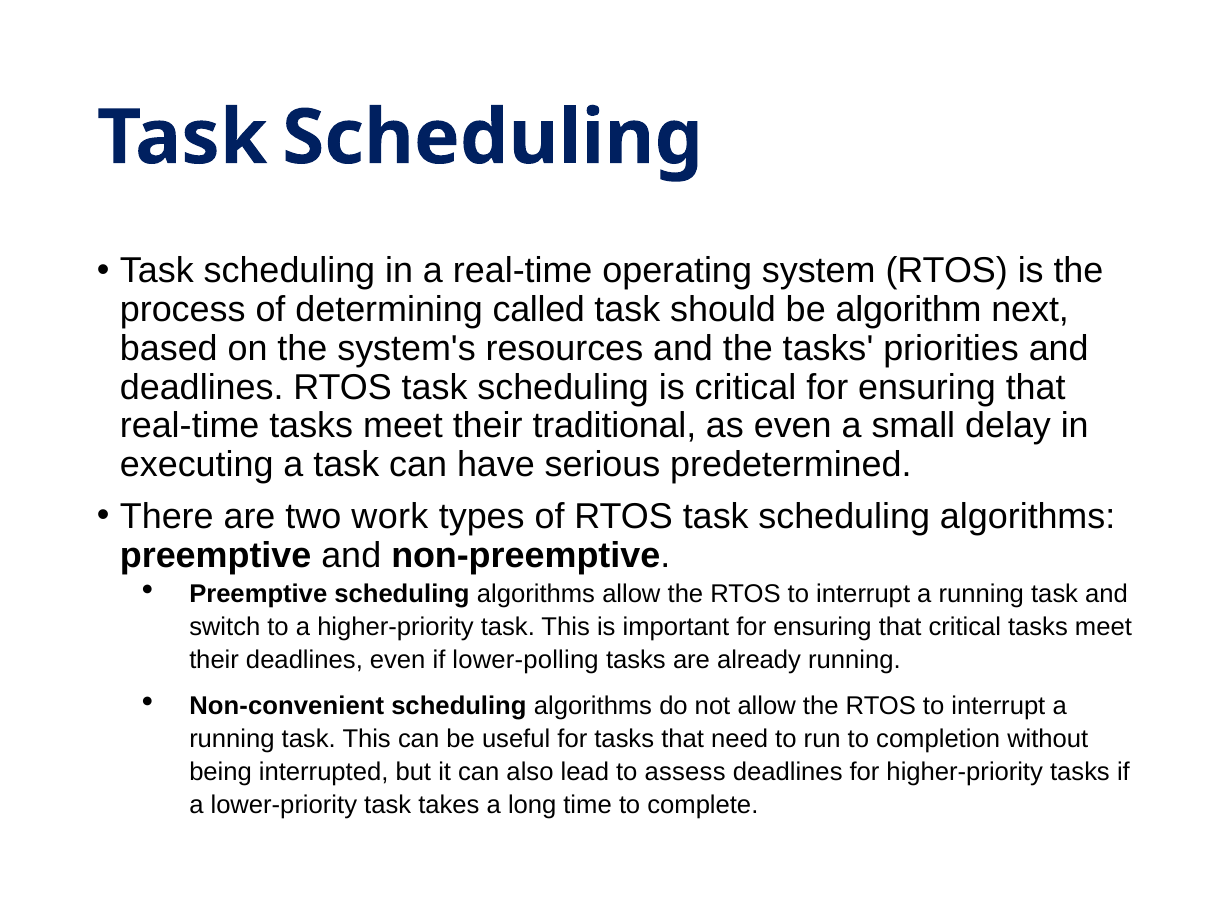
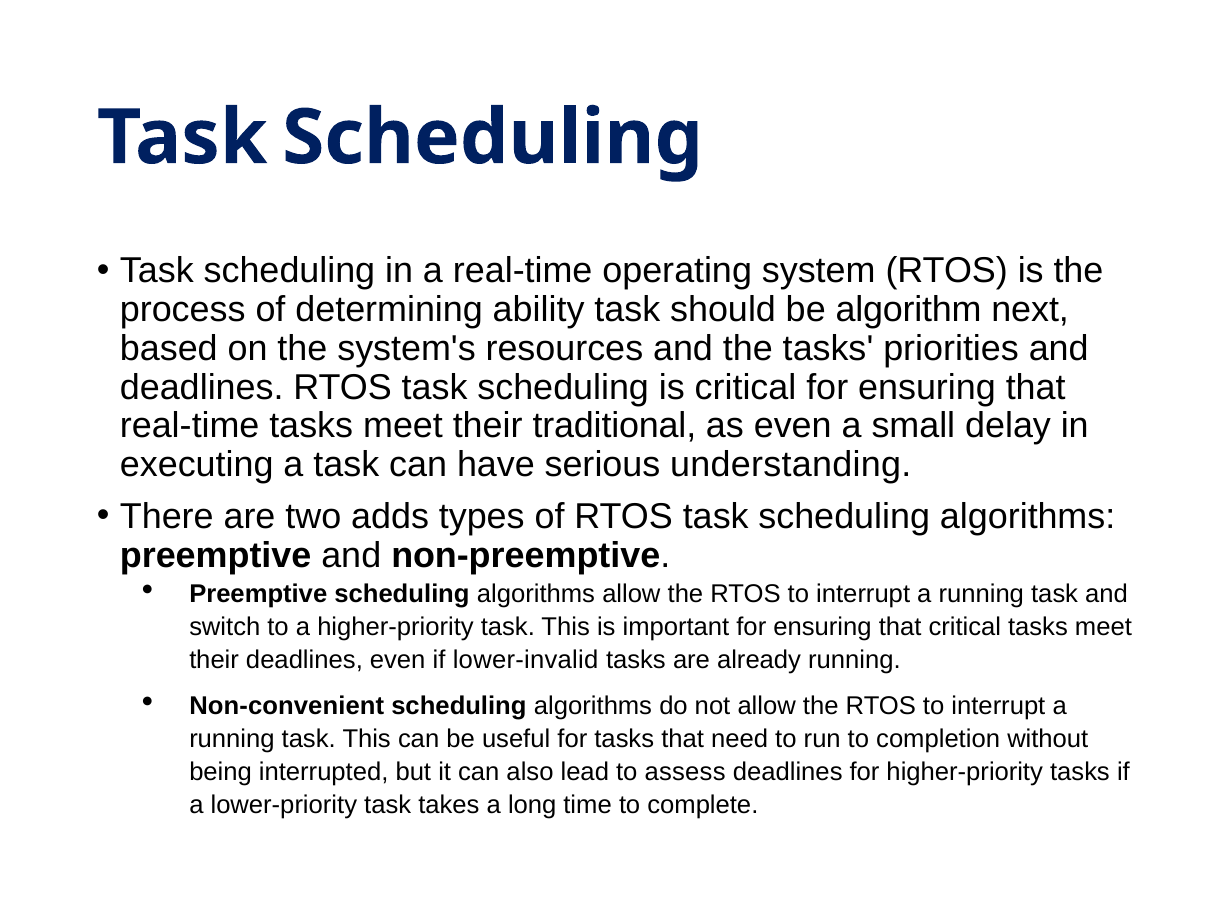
called: called -> ability
predetermined: predetermined -> understanding
work: work -> adds
lower-polling: lower-polling -> lower-invalid
